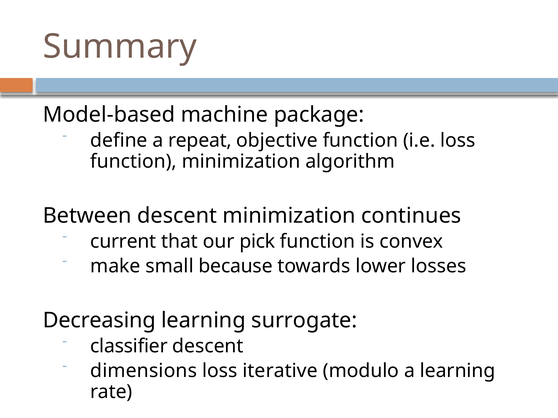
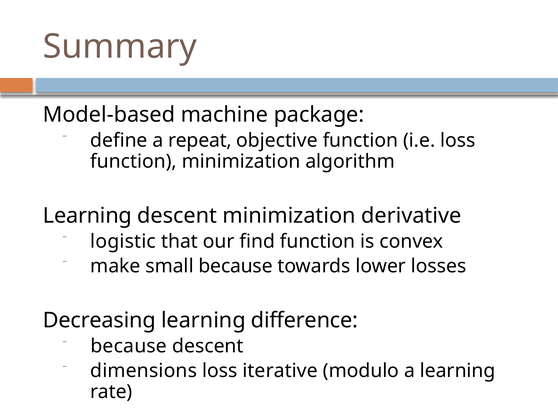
Between at (87, 216): Between -> Learning
continues: continues -> derivative
current: current -> logistic
pick: pick -> find
surrogate: surrogate -> difference
classifier at (129, 347): classifier -> because
